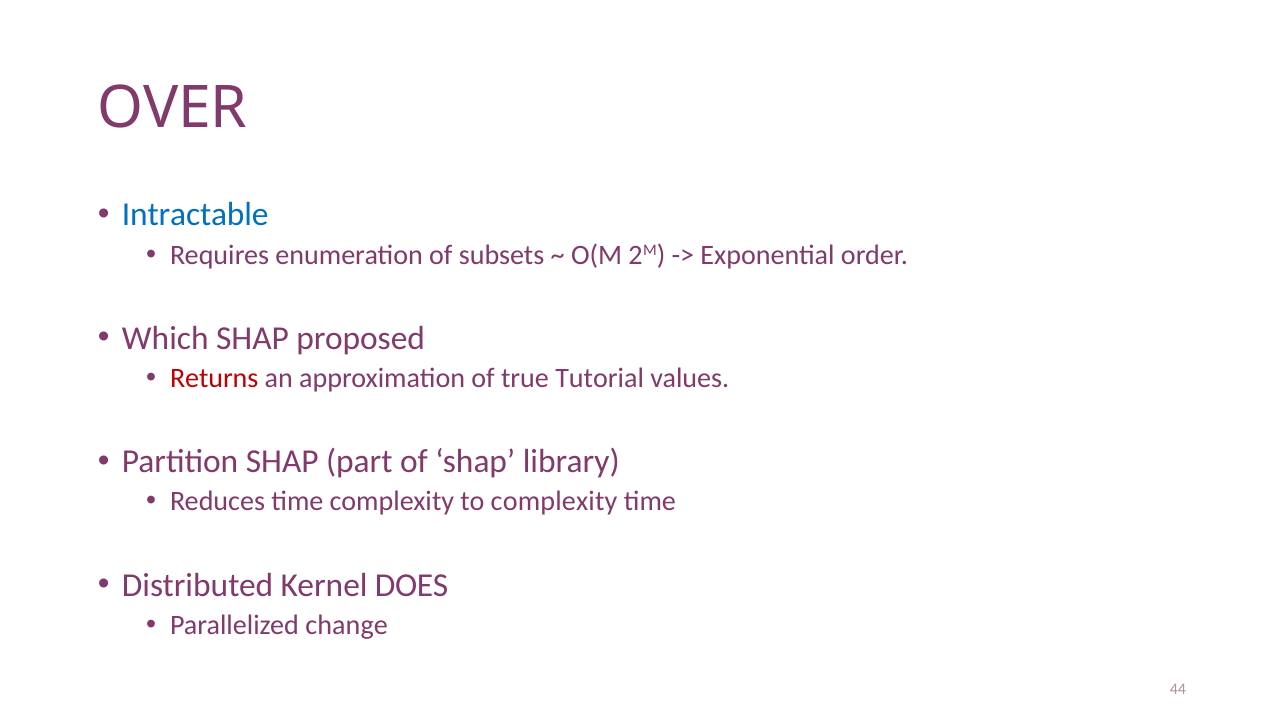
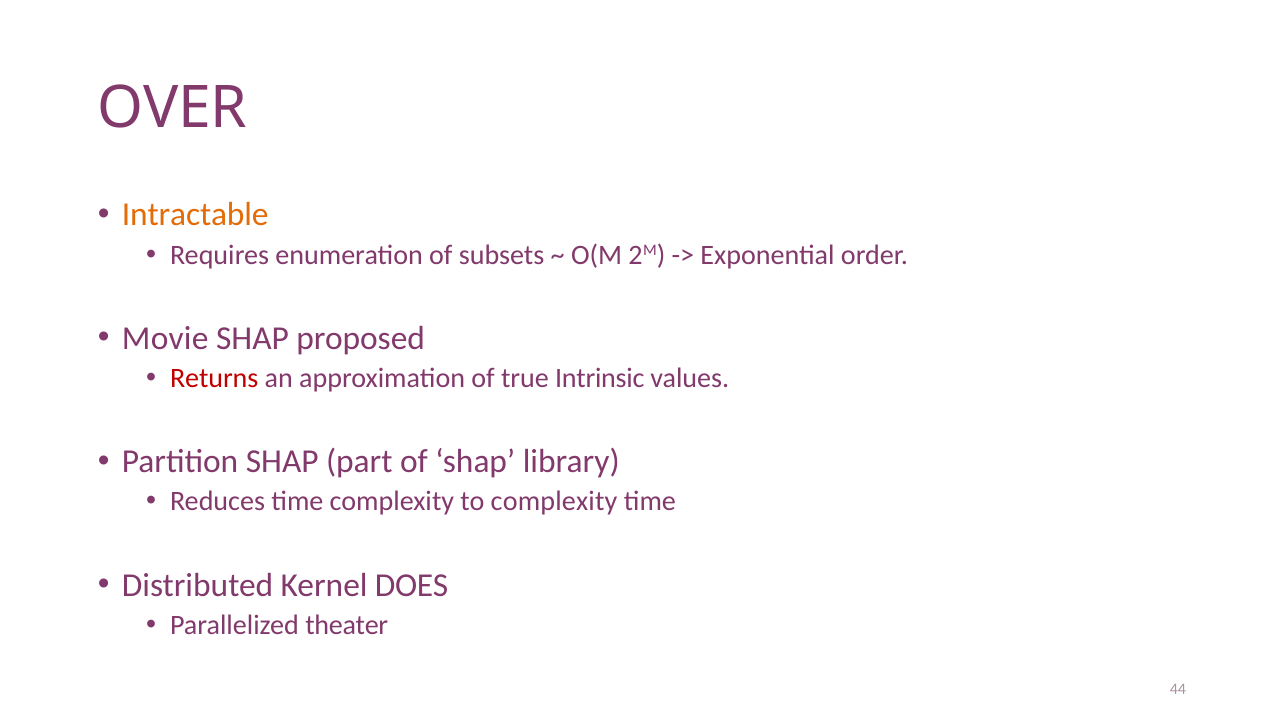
Intractable colour: blue -> orange
Which: Which -> Movie
Tutorial: Tutorial -> Intrinsic
change: change -> theater
